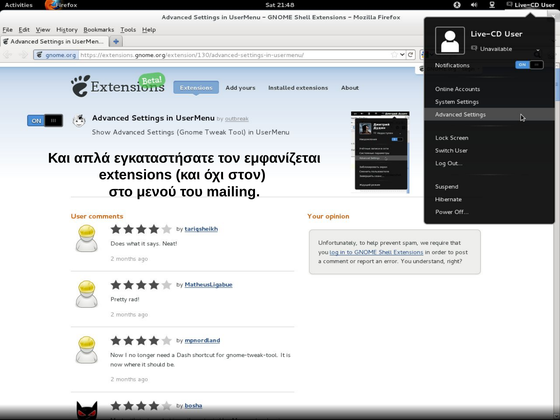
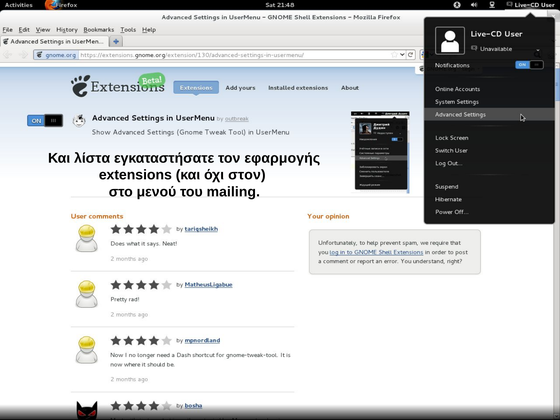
απλά: απλά -> λίστα
εμφανίζεται: εμφανίζεται -> εφαρμογής
